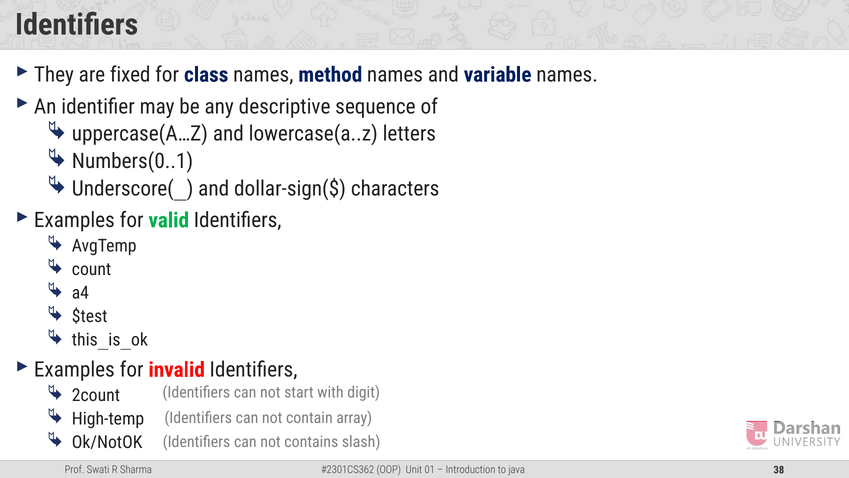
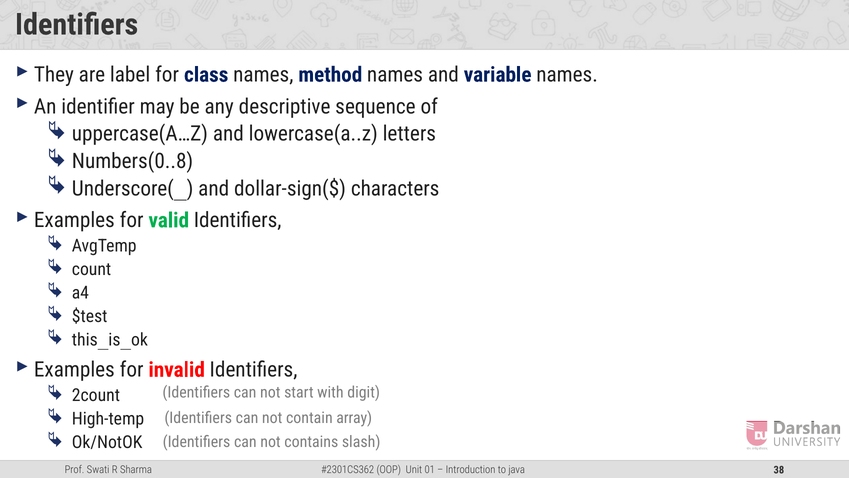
fixed: fixed -> label
Numbers(0..1: Numbers(0..1 -> Numbers(0..8
